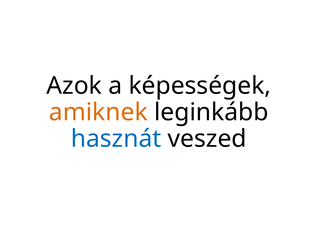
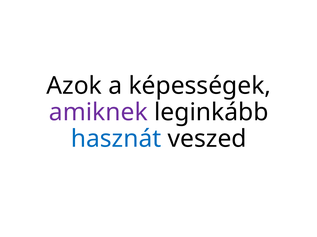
amiknek colour: orange -> purple
